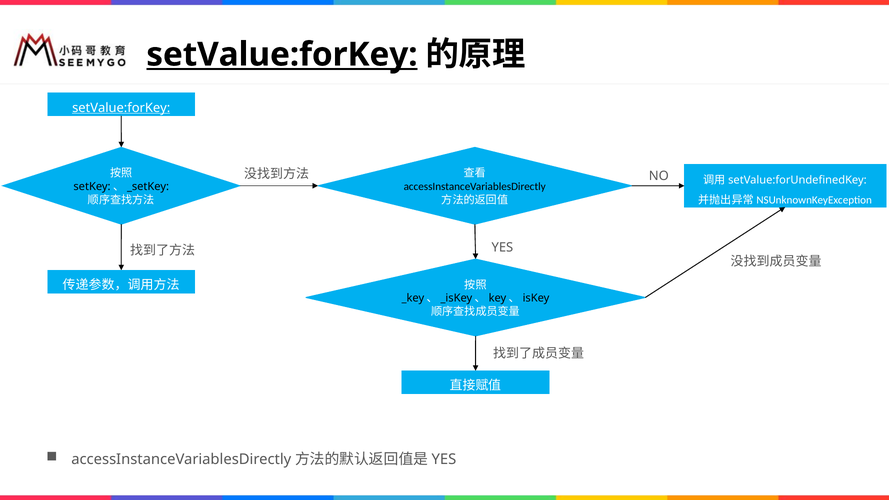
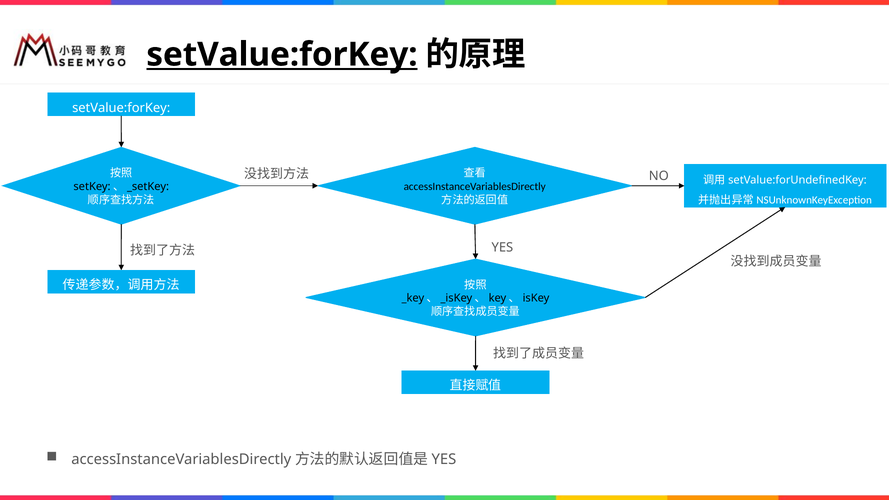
setValue:forKey at (121, 108) underline: present -> none
